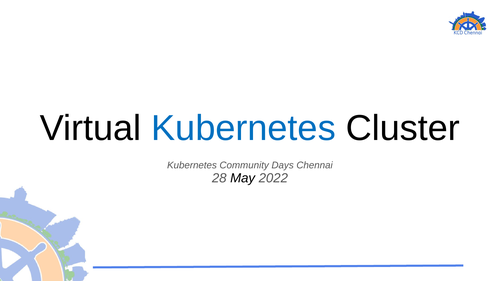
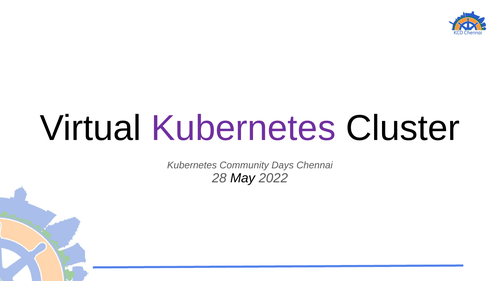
Kubernetes at (243, 128) colour: blue -> purple
